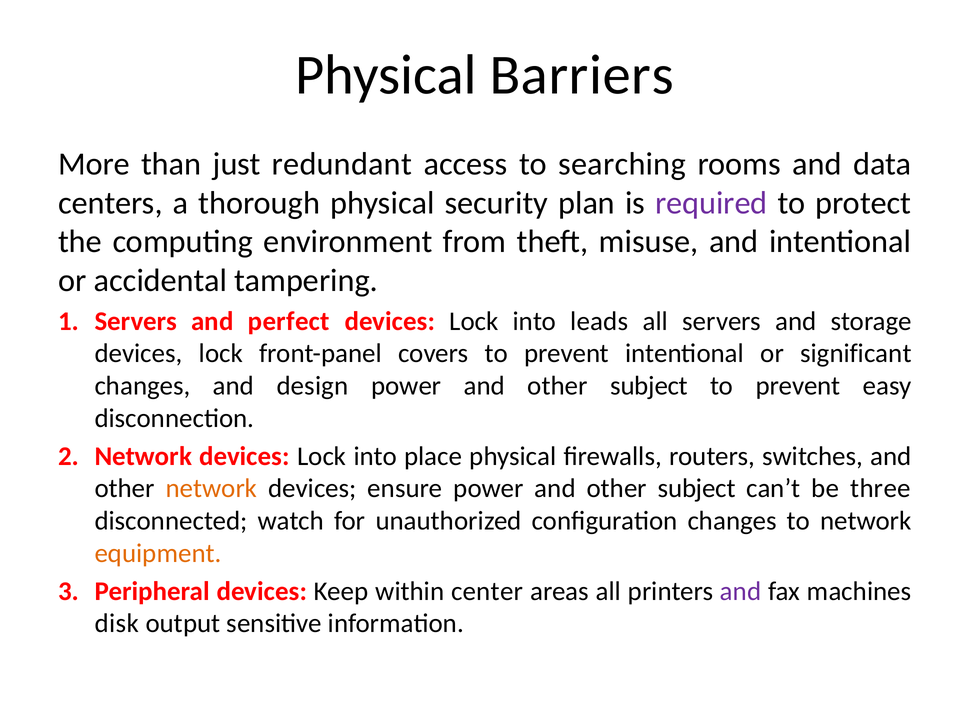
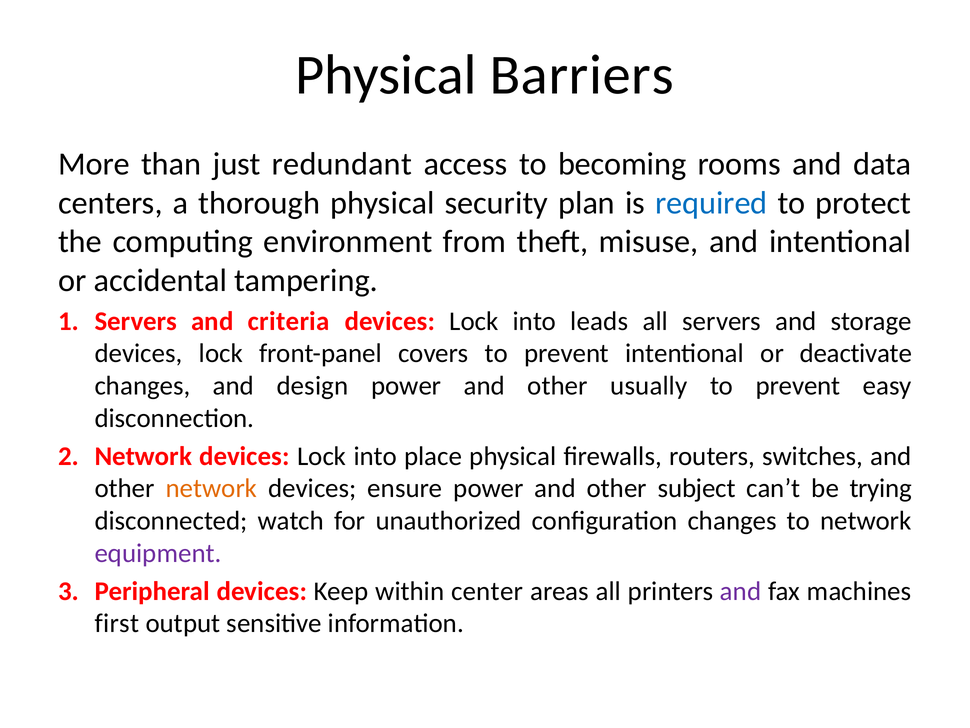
searching: searching -> becoming
required colour: purple -> blue
perfect: perfect -> criteria
significant: significant -> deactivate
subject at (649, 386): subject -> usually
three: three -> trying
equipment colour: orange -> purple
disk: disk -> first
